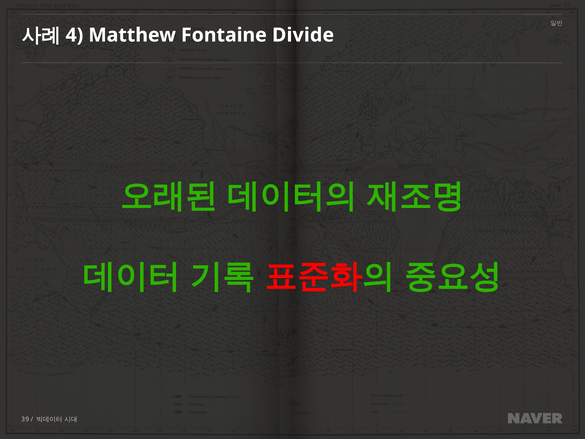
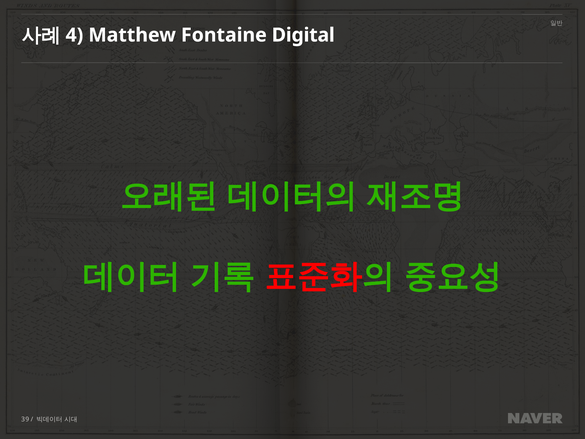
Divide: Divide -> Digital
